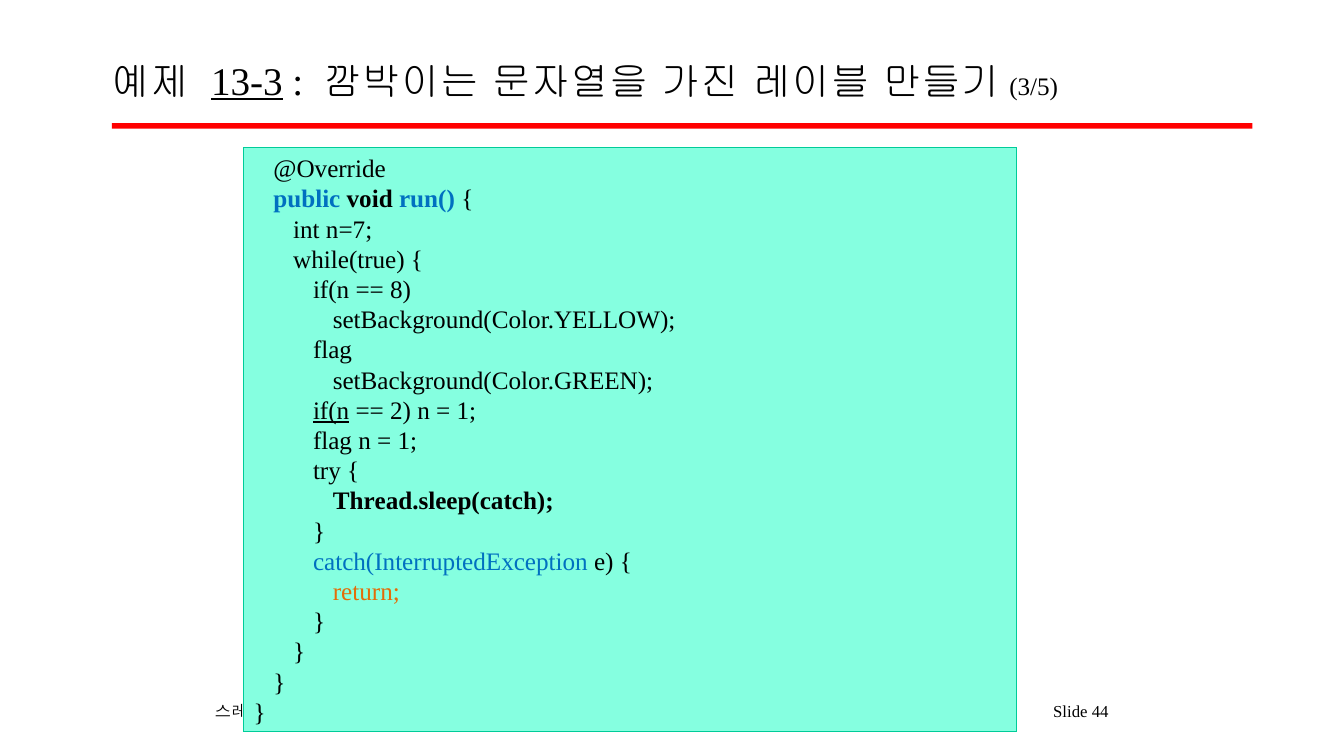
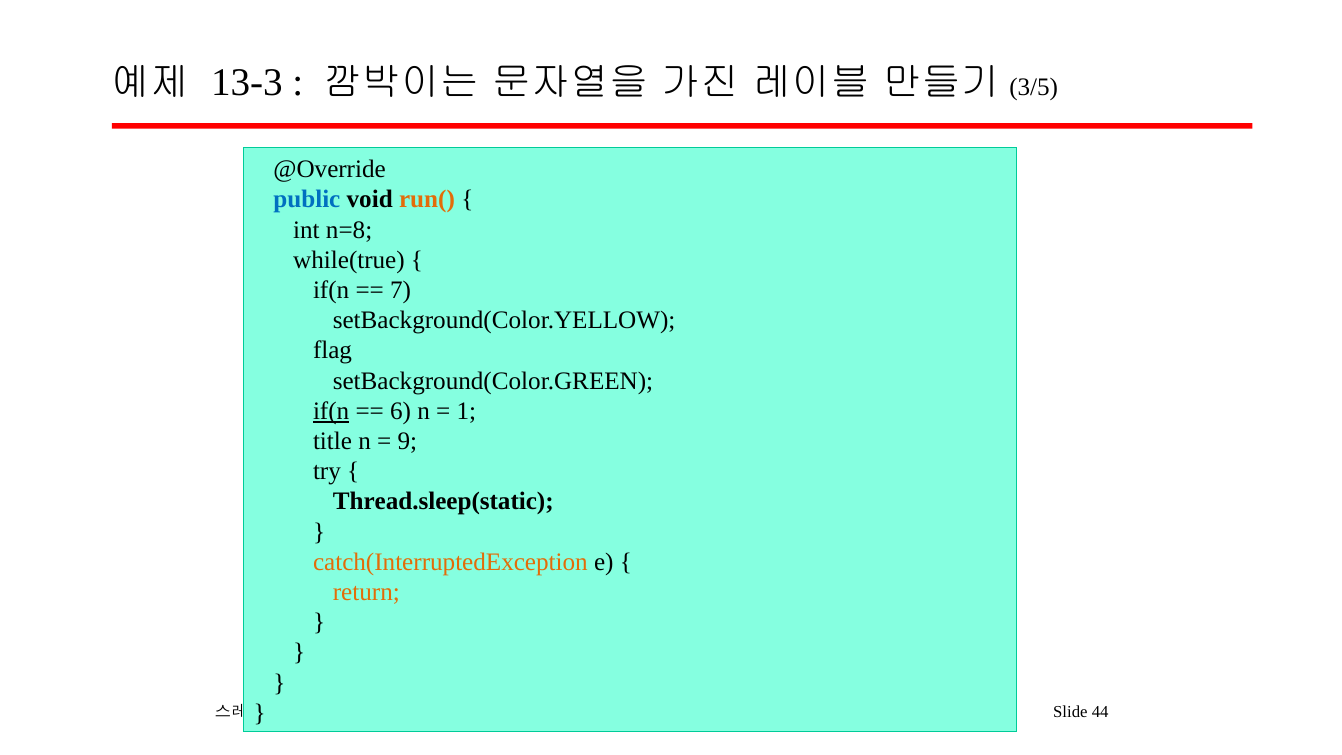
13-3 underline: present -> none
run( colour: blue -> orange
n=7: n=7 -> n=8
8: 8 -> 7
2: 2 -> 6
flag at (333, 441): flag -> title
1 at (407, 441): 1 -> 9
Thread.sleep(catch: Thread.sleep(catch -> Thread.sleep(static
catch(InterruptedException colour: blue -> orange
